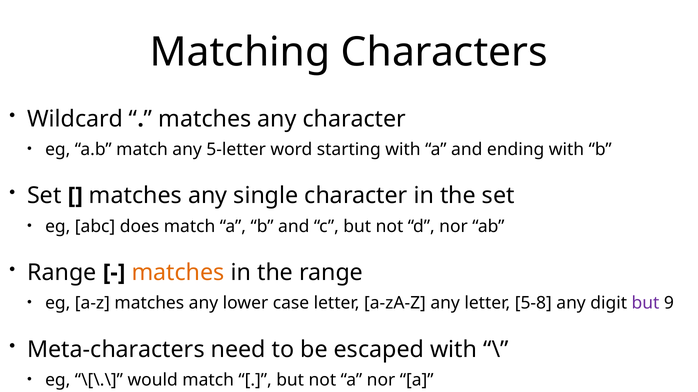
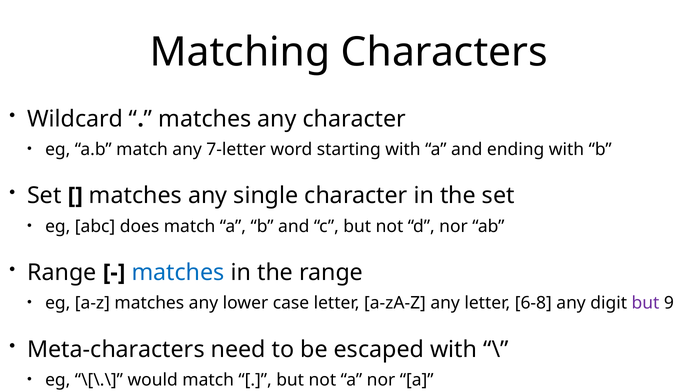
5-letter: 5-letter -> 7-letter
matches at (178, 273) colour: orange -> blue
5-8: 5-8 -> 6-8
